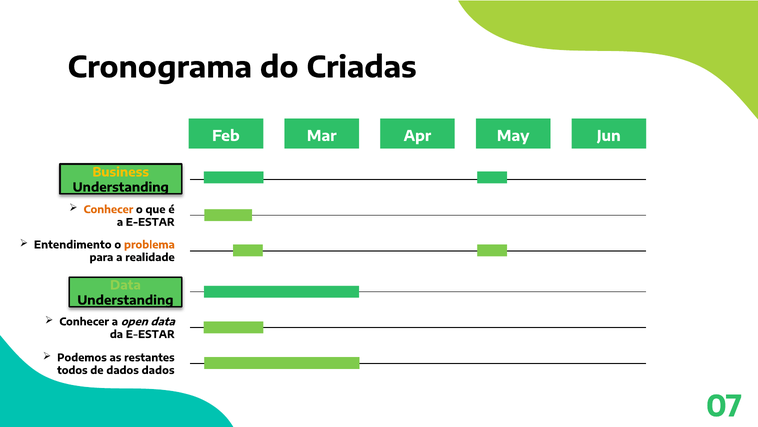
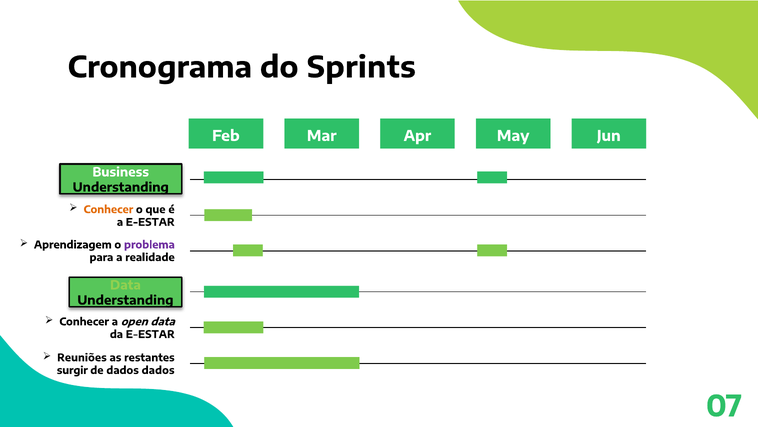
Criadas: Criadas -> Sprints
Business colour: yellow -> white
Entendimento: Entendimento -> Aprendizagem
problema colour: orange -> purple
Podemos: Podemos -> Reuniões
todos: todos -> surgir
